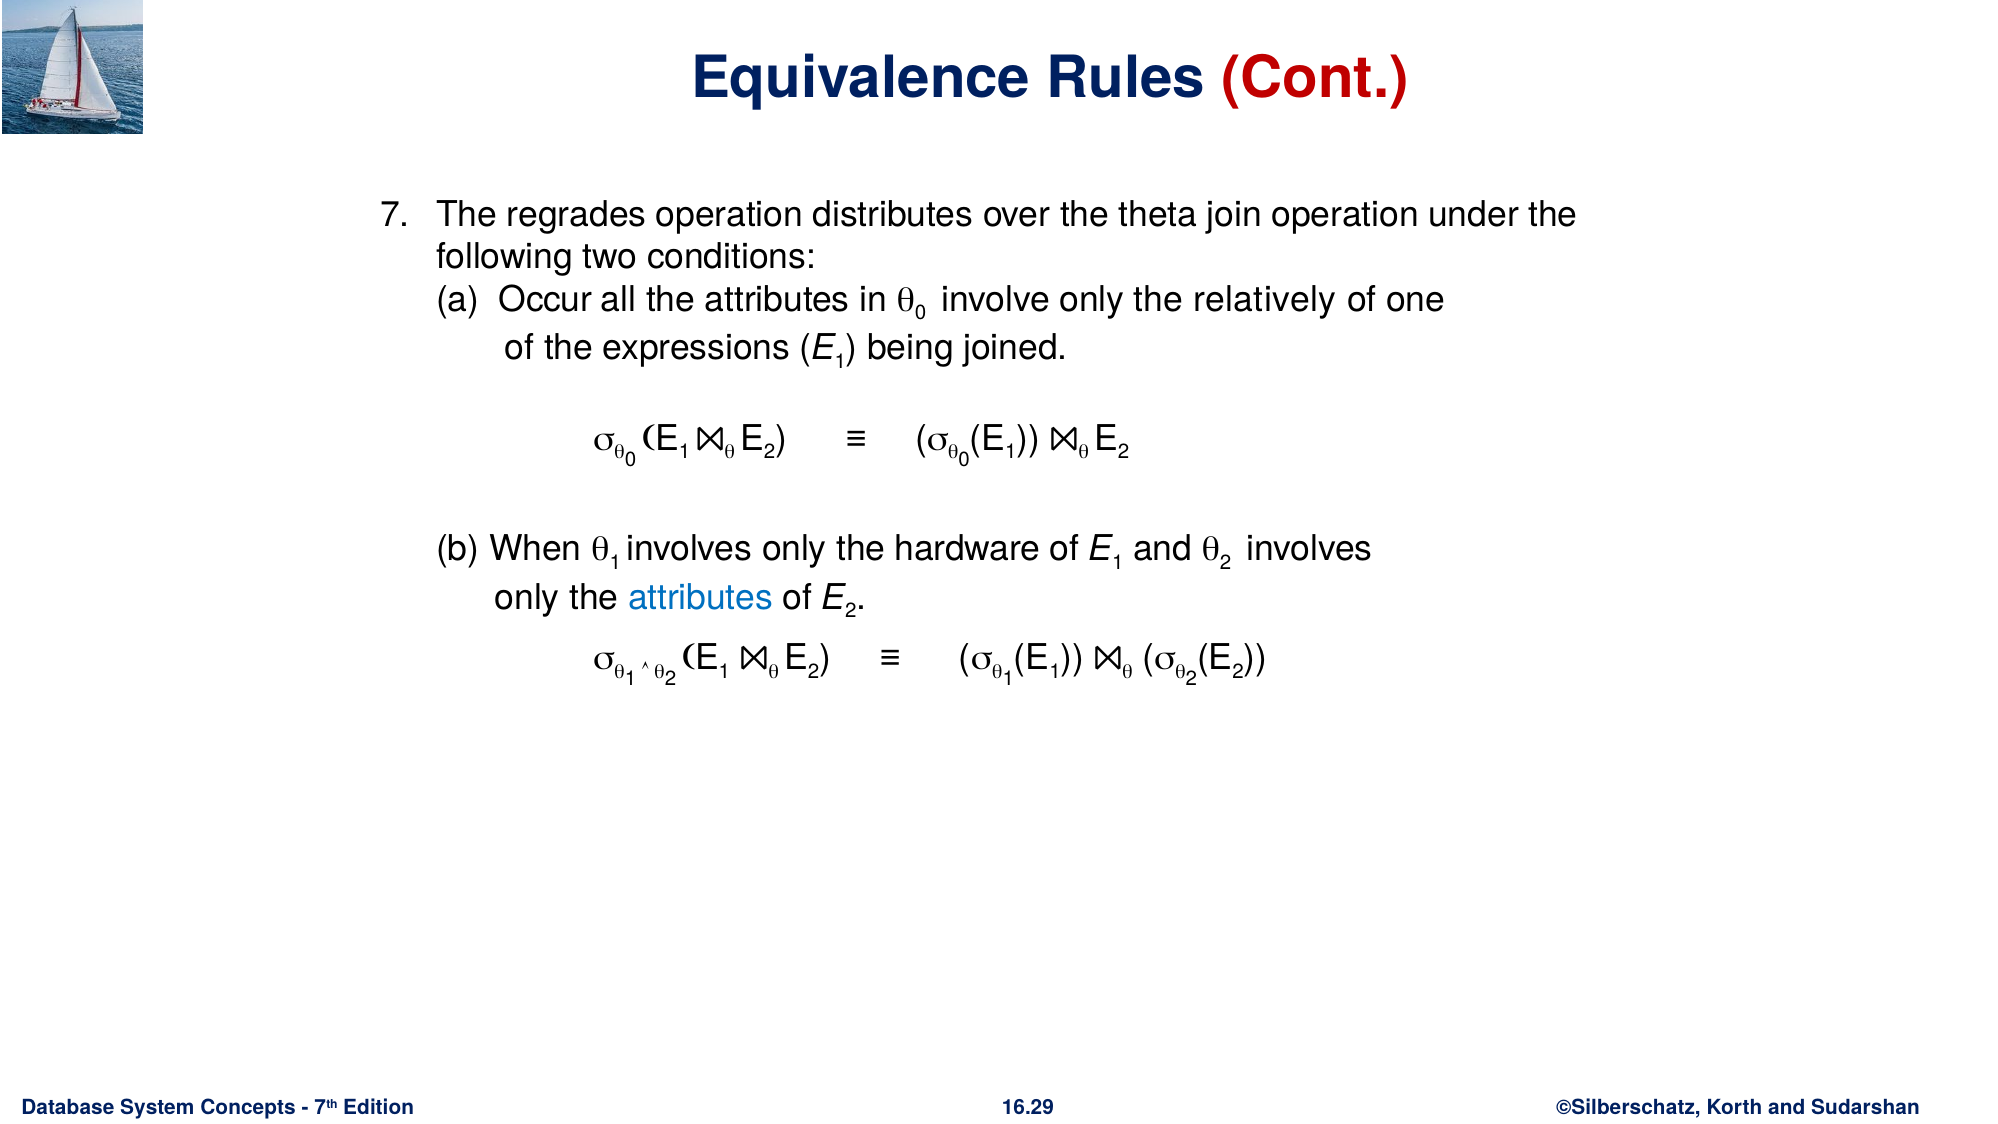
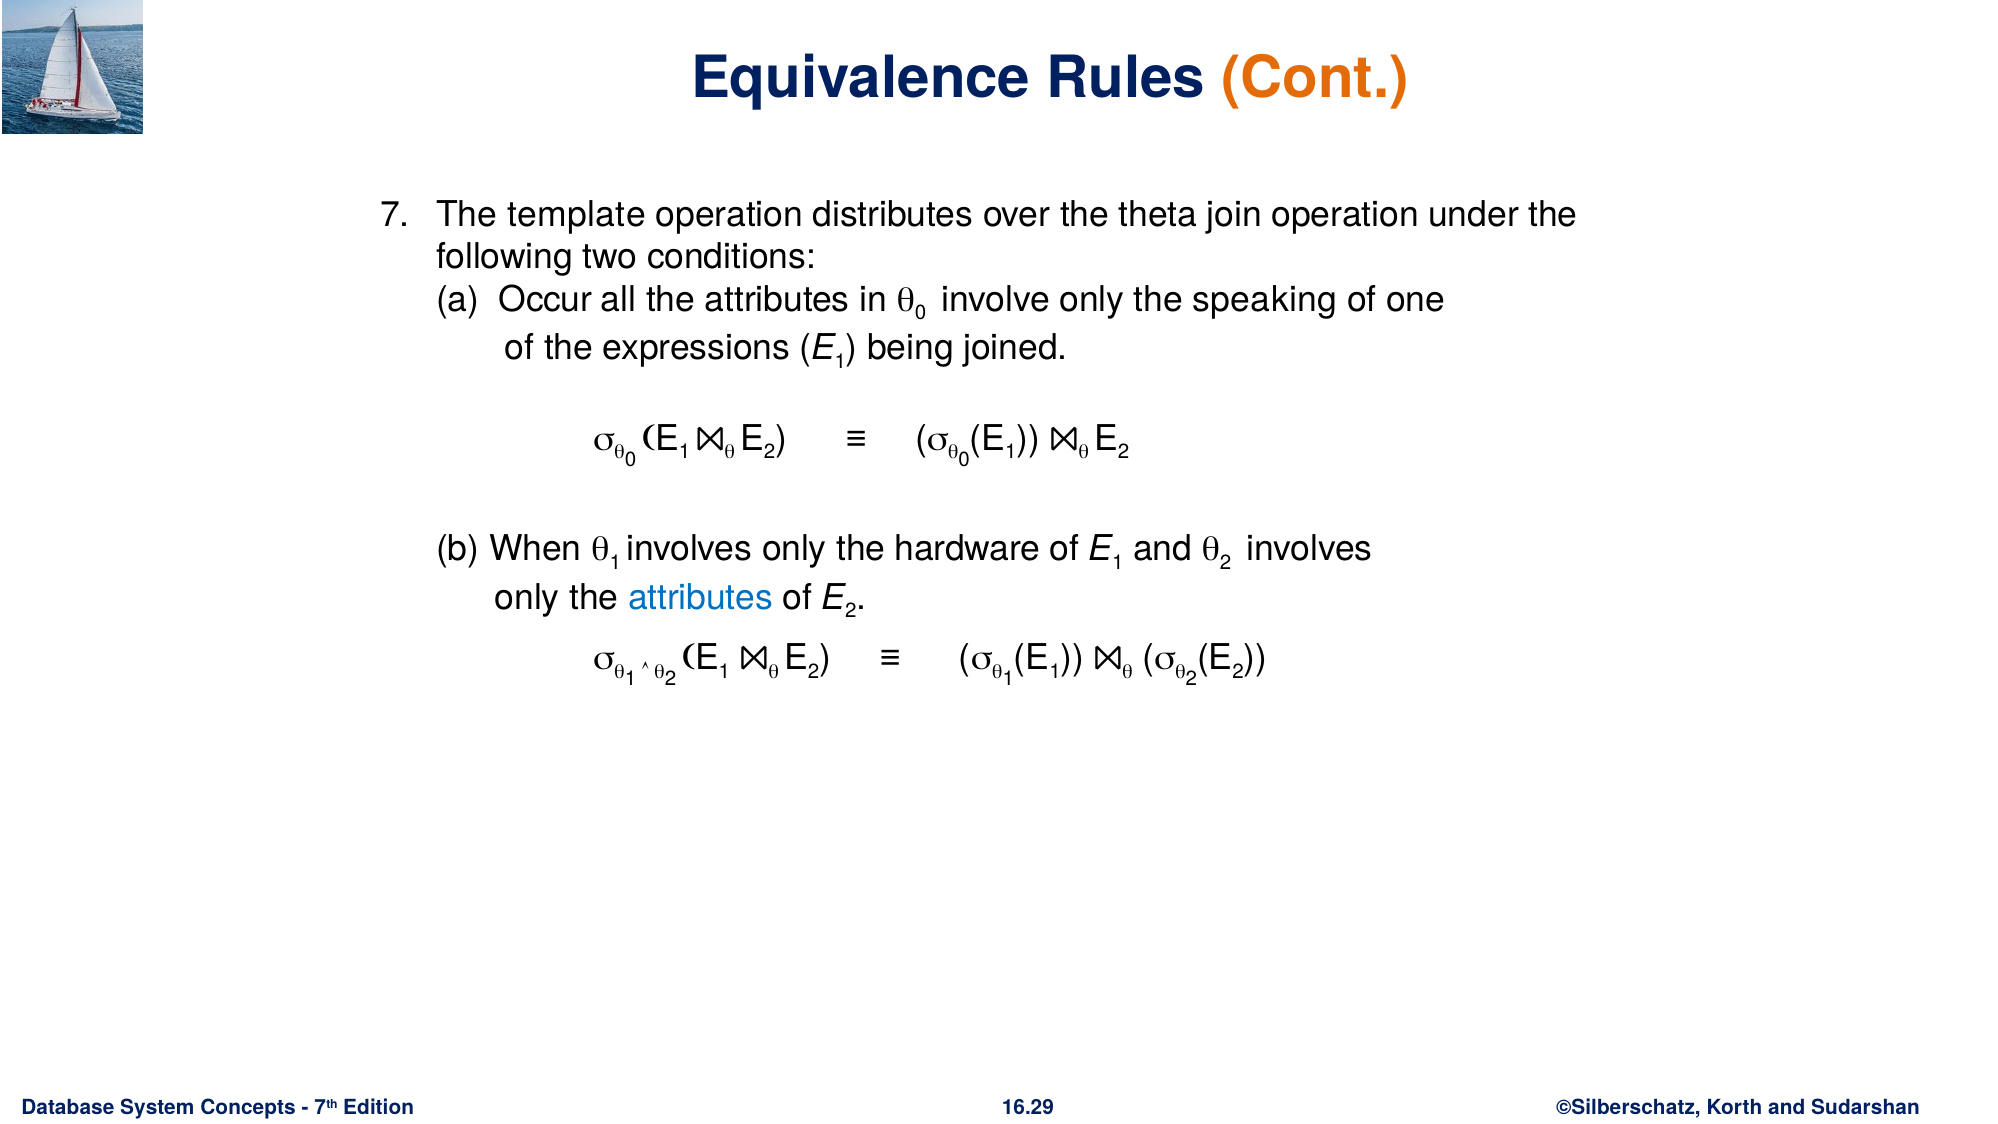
Cont colour: red -> orange
regrades: regrades -> template
relatively: relatively -> speaking
